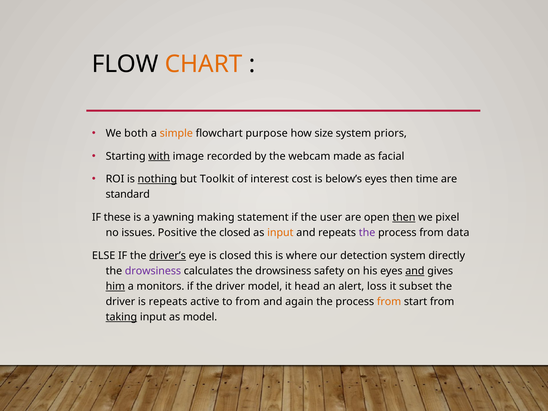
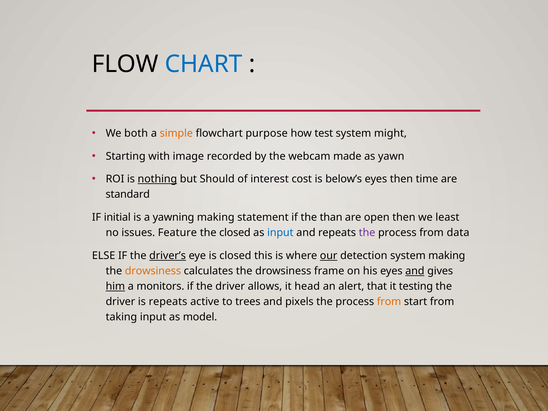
CHART colour: orange -> blue
size: size -> test
priors: priors -> might
with underline: present -> none
facial: facial -> yawn
Toolkit: Toolkit -> Should
these: these -> initial
user: user -> than
then at (404, 217) underline: present -> none
pixel: pixel -> least
Positive: Positive -> Feature
input at (280, 233) colour: orange -> blue
our underline: none -> present
system directly: directly -> making
drowsiness at (153, 271) colour: purple -> orange
safety: safety -> frame
driver model: model -> allows
loss: loss -> that
subset: subset -> testing
to from: from -> trees
again: again -> pixels
taking underline: present -> none
